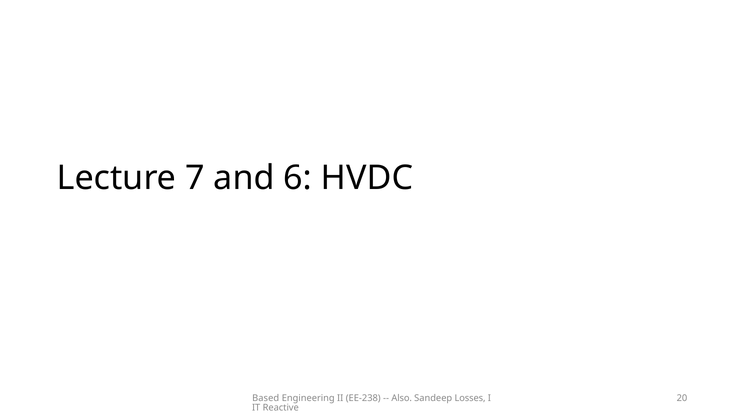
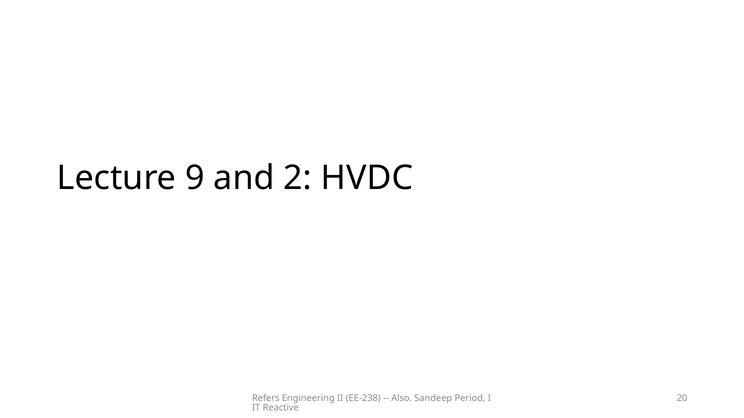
7: 7 -> 9
6: 6 -> 2
Based: Based -> Refers
Losses: Losses -> Period
